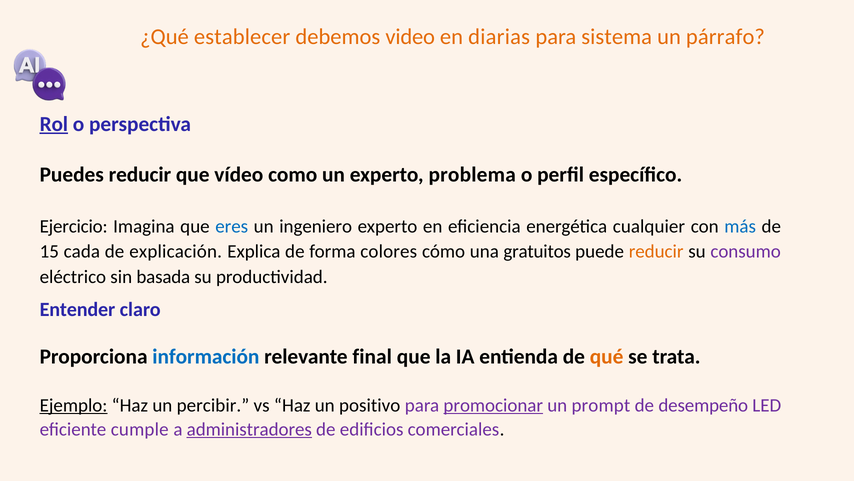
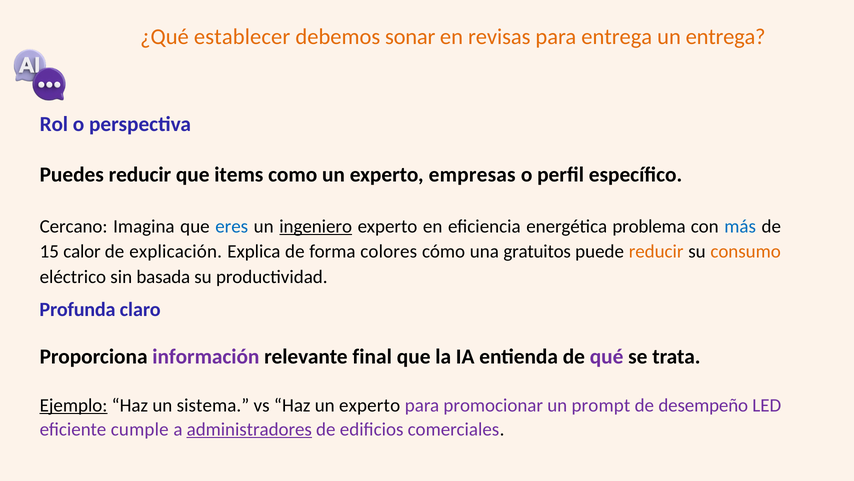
video: video -> sonar
diarias: diarias -> revisas
para sistema: sistema -> entrega
un párrafo: párrafo -> entrega
Rol underline: present -> none
vídeo: vídeo -> items
problema: problema -> empresas
Ejercicio: Ejercicio -> Cercano
ingeniero underline: none -> present
cualquier: cualquier -> problema
cada: cada -> calor
consumo colour: purple -> orange
Entender: Entender -> Profunda
información colour: blue -> purple
qué colour: orange -> purple
percibir: percibir -> sistema
Haz un positivo: positivo -> experto
promocionar underline: present -> none
